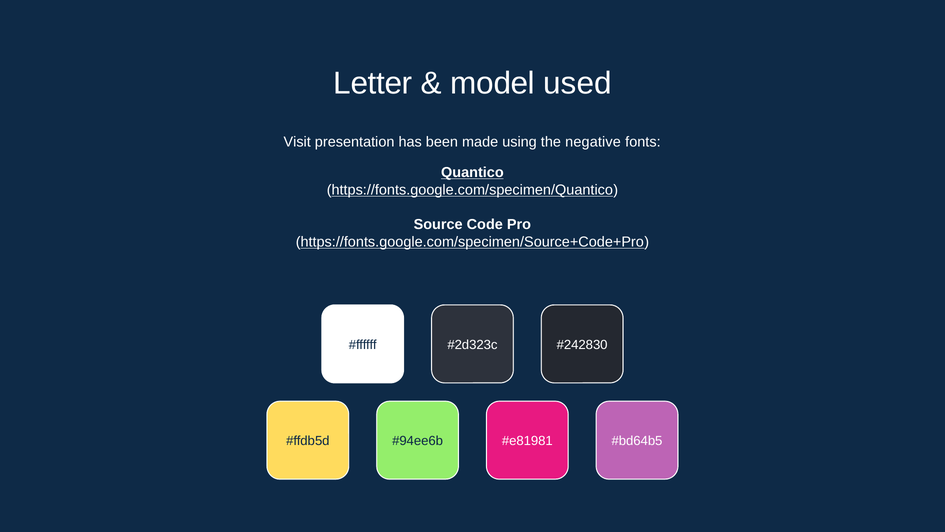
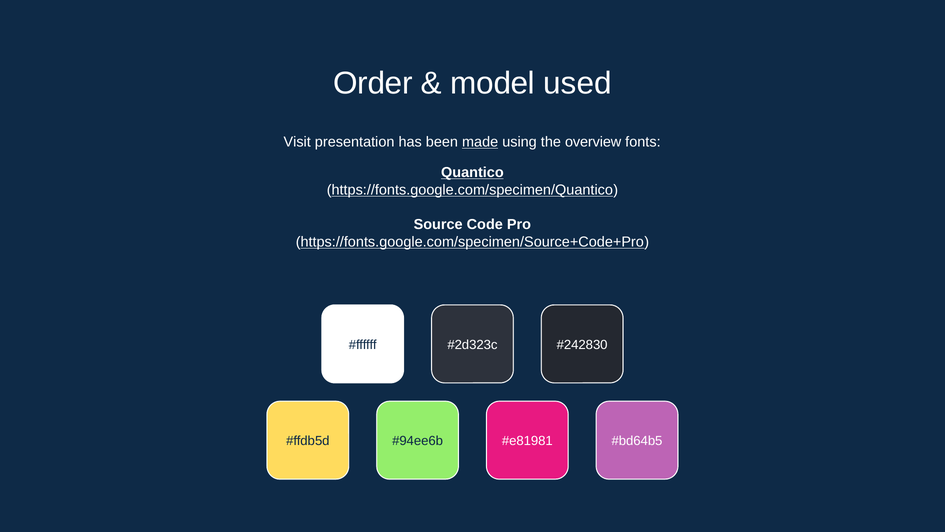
Letter: Letter -> Order
made underline: none -> present
negative: negative -> overview
